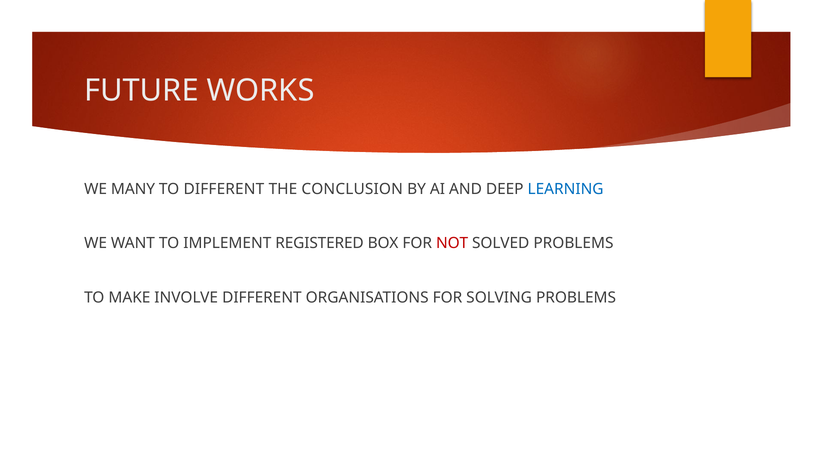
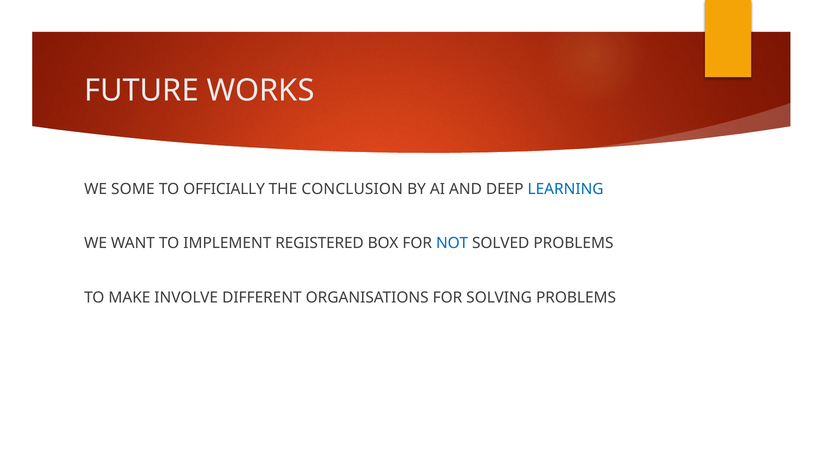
MANY: MANY -> SOME
TO DIFFERENT: DIFFERENT -> OFFICIALLY
NOT colour: red -> blue
